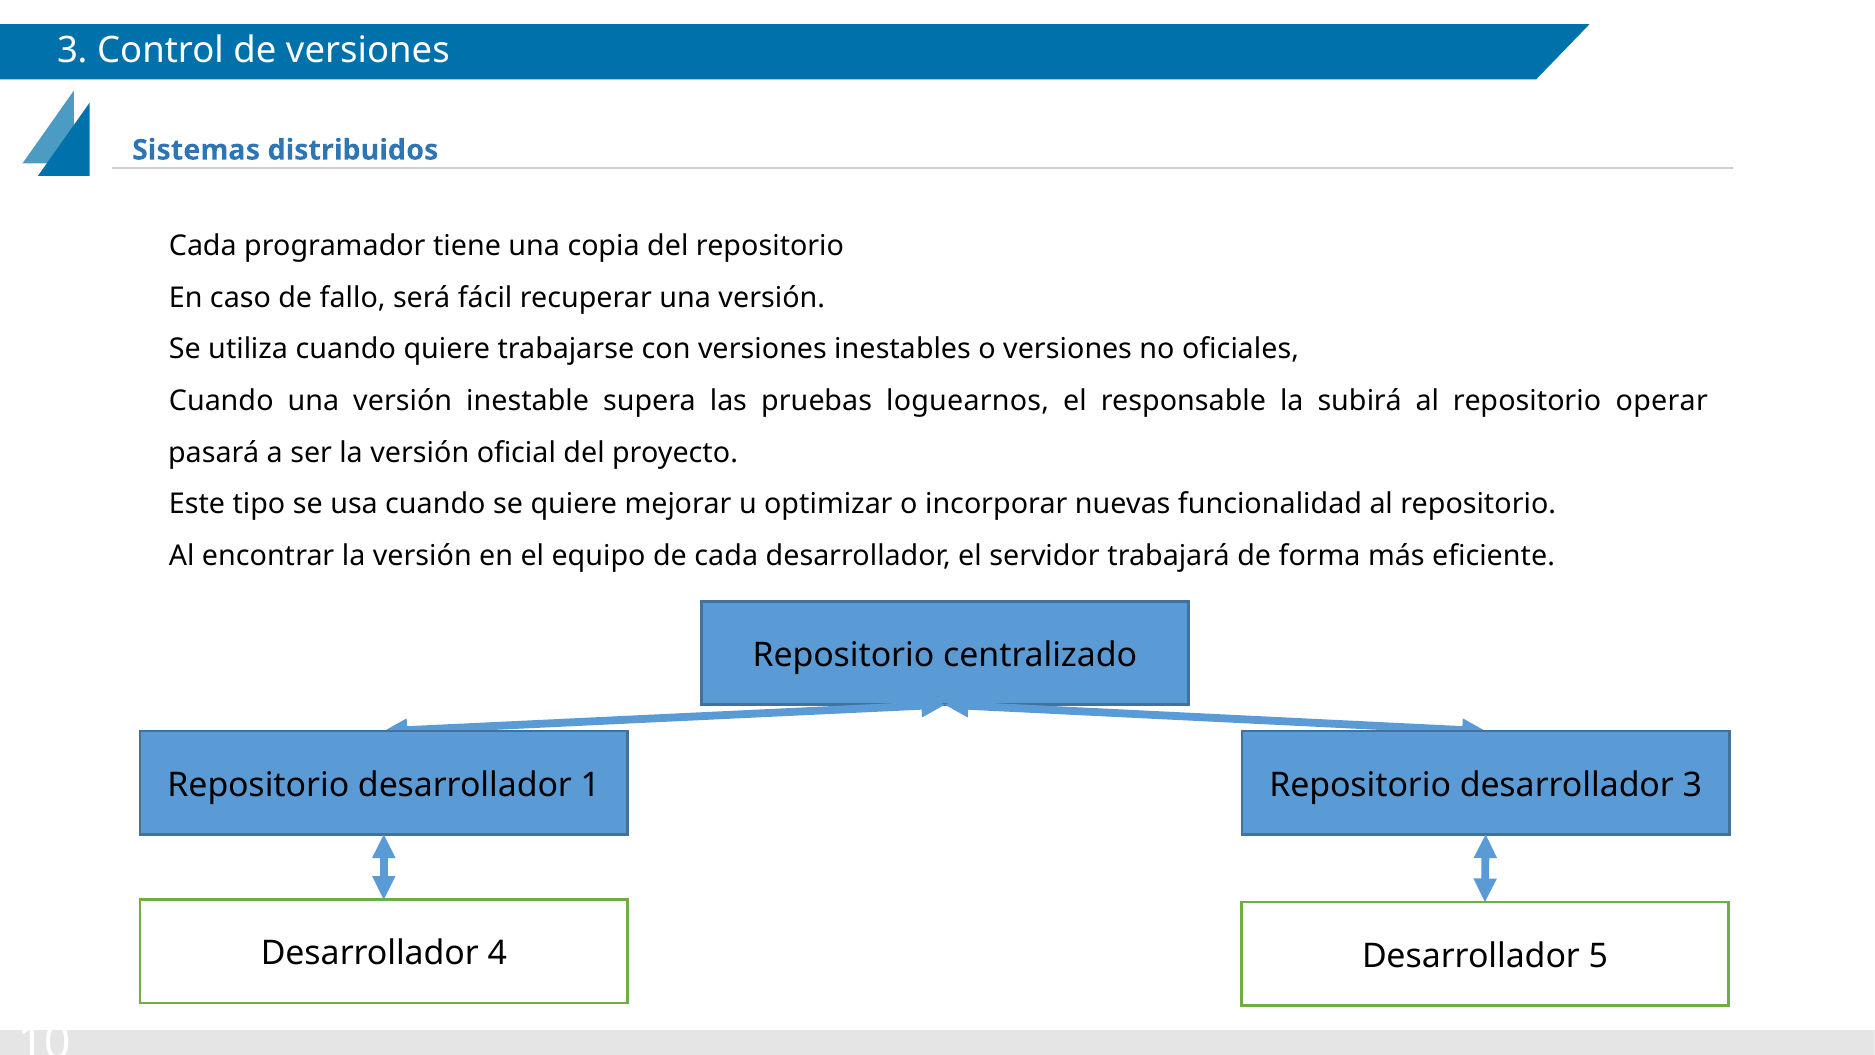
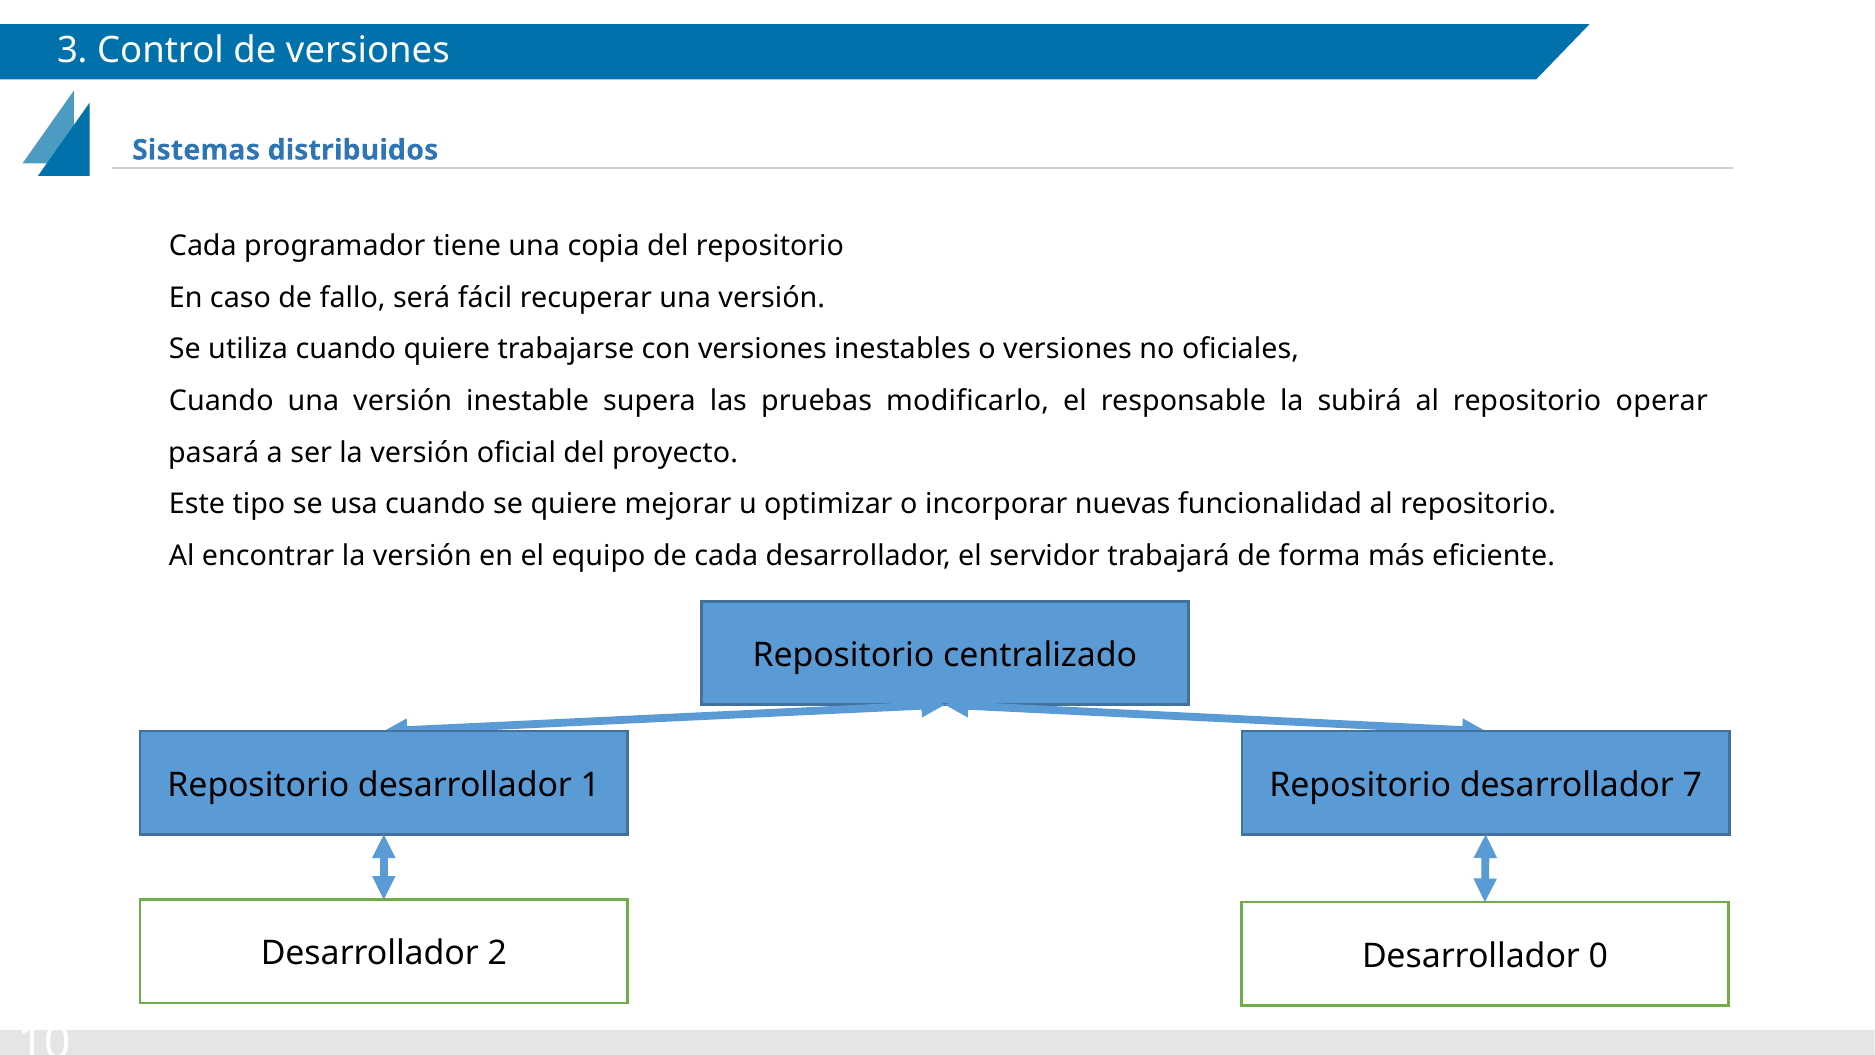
loguearnos: loguearnos -> modificarlo
desarrollador 3: 3 -> 7
4: 4 -> 2
5: 5 -> 0
